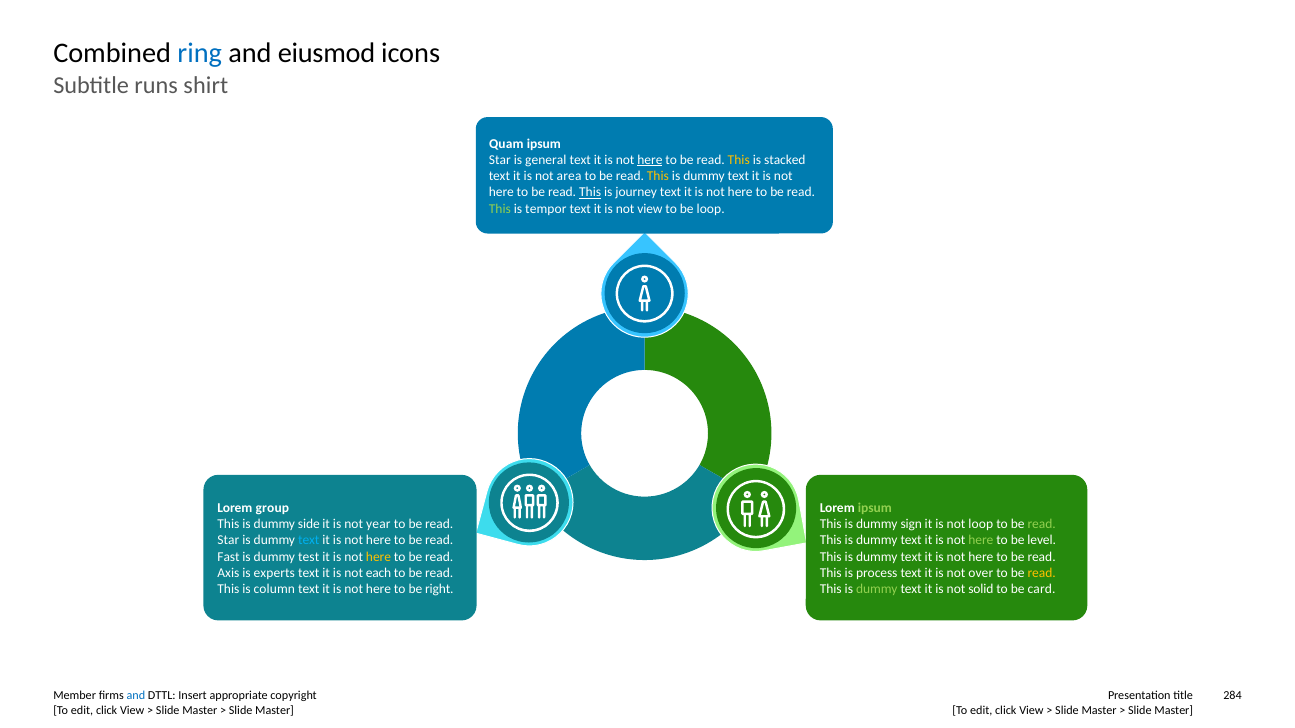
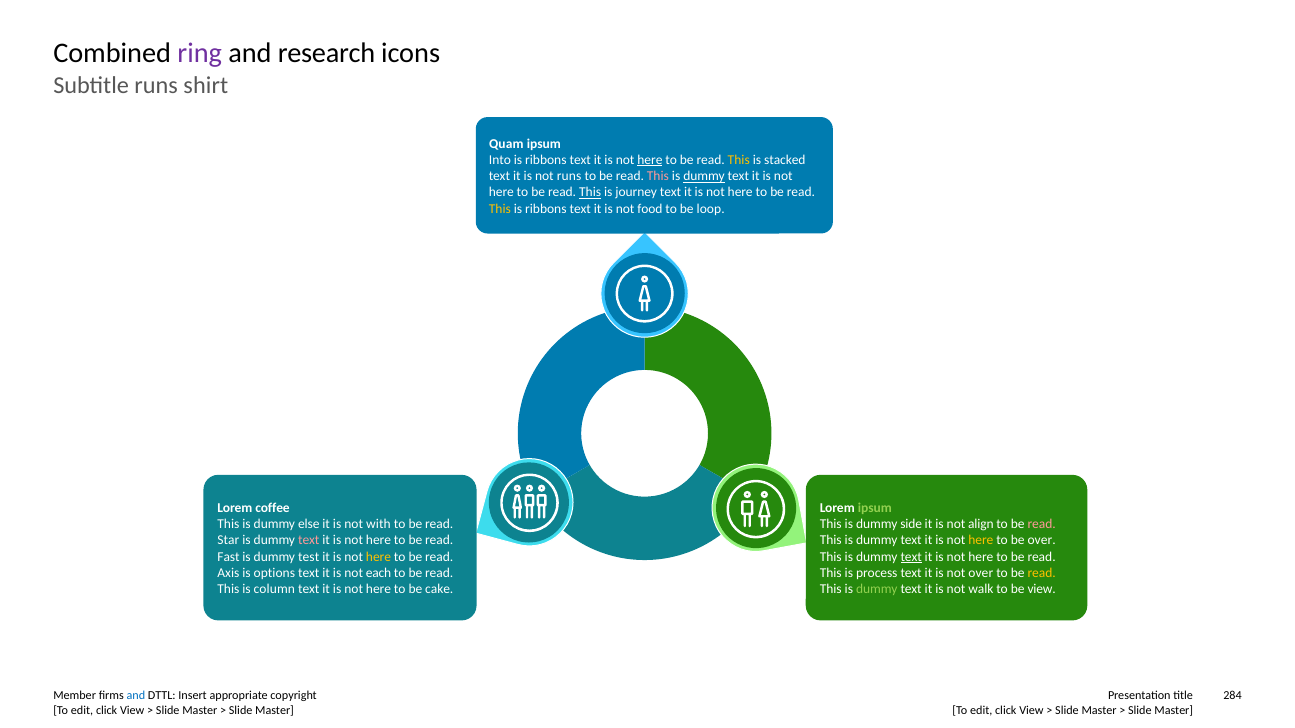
ring colour: blue -> purple
eiusmod: eiusmod -> research
Star at (500, 160): Star -> Into
general at (546, 160): general -> ribbons
not area: area -> runs
This at (658, 176) colour: yellow -> pink
dummy at (704, 176) underline: none -> present
This at (500, 209) colour: light green -> yellow
tempor at (546, 209): tempor -> ribbons
not view: view -> food
group: group -> coffee
side: side -> else
year: year -> with
sign: sign -> side
not loop: loop -> align
read at (1042, 525) colour: light green -> pink
text at (309, 541) colour: light blue -> pink
here at (981, 541) colour: light green -> yellow
be level: level -> over
text at (911, 557) underline: none -> present
experts: experts -> options
right: right -> cake
solid: solid -> walk
be card: card -> view
